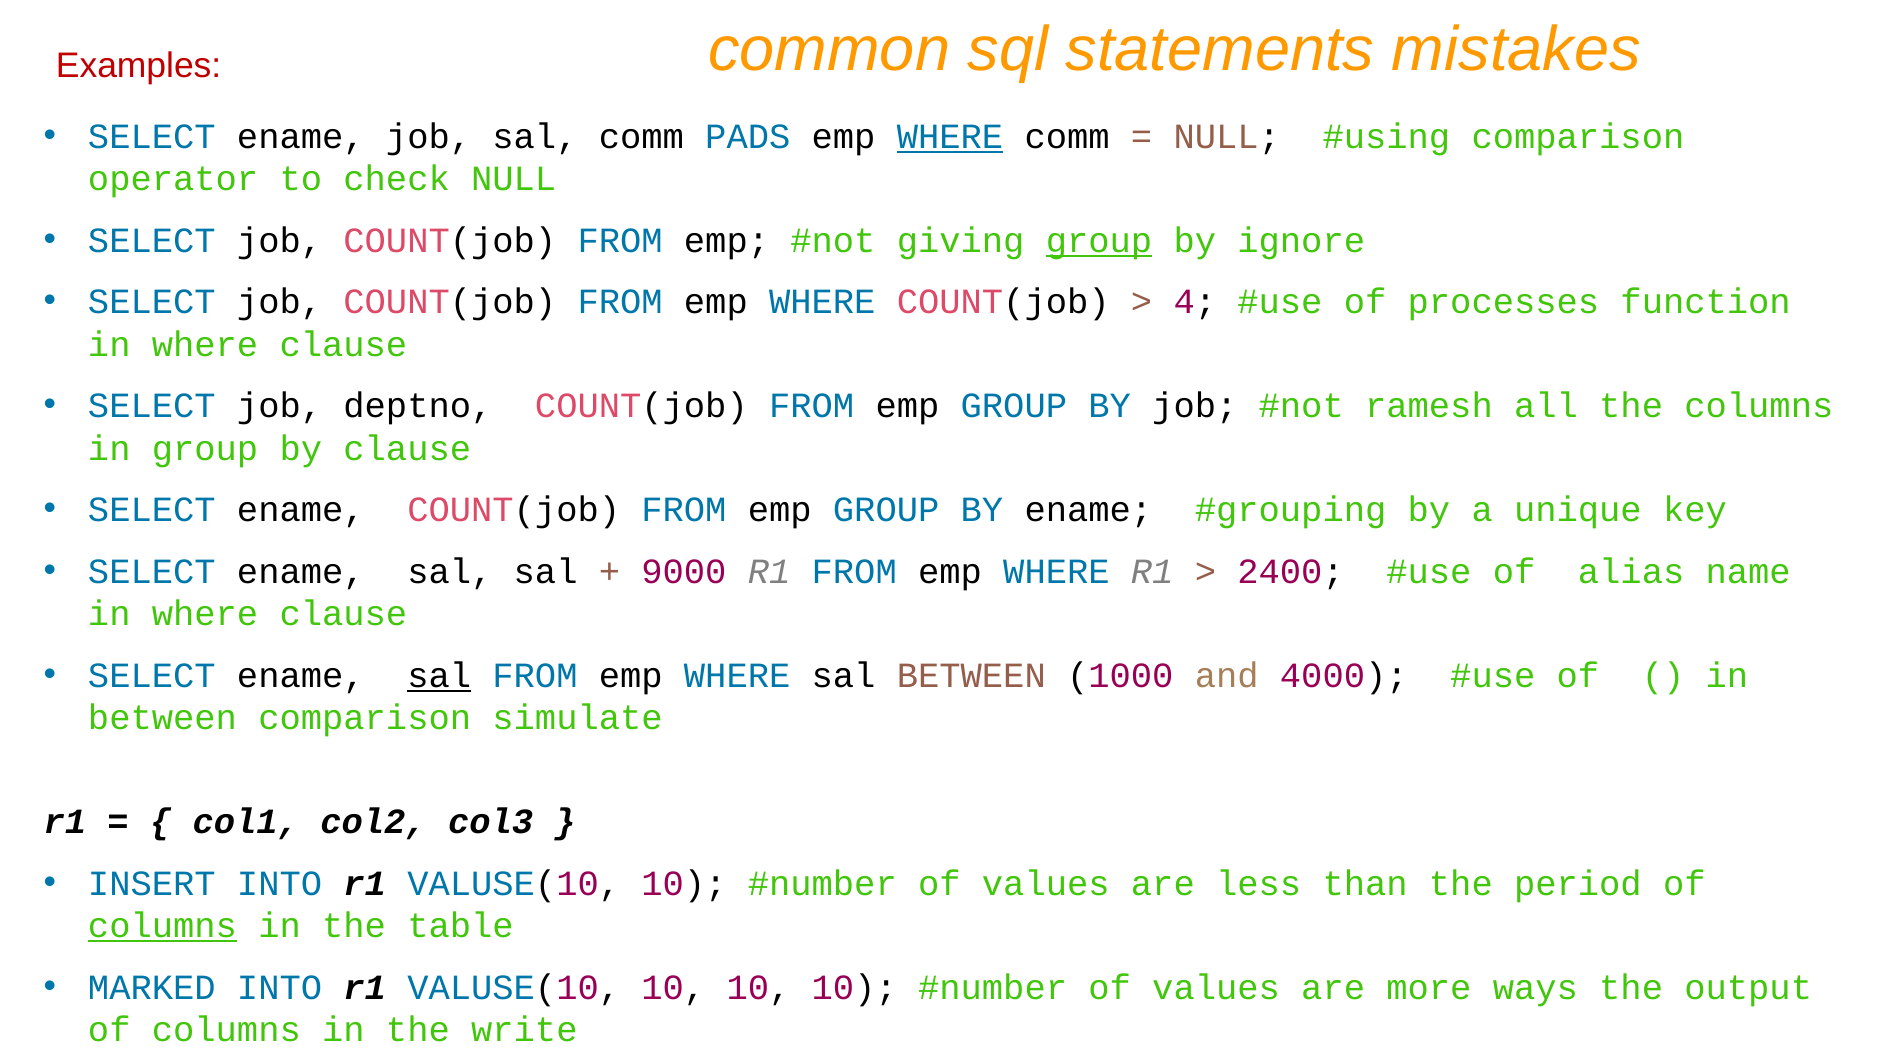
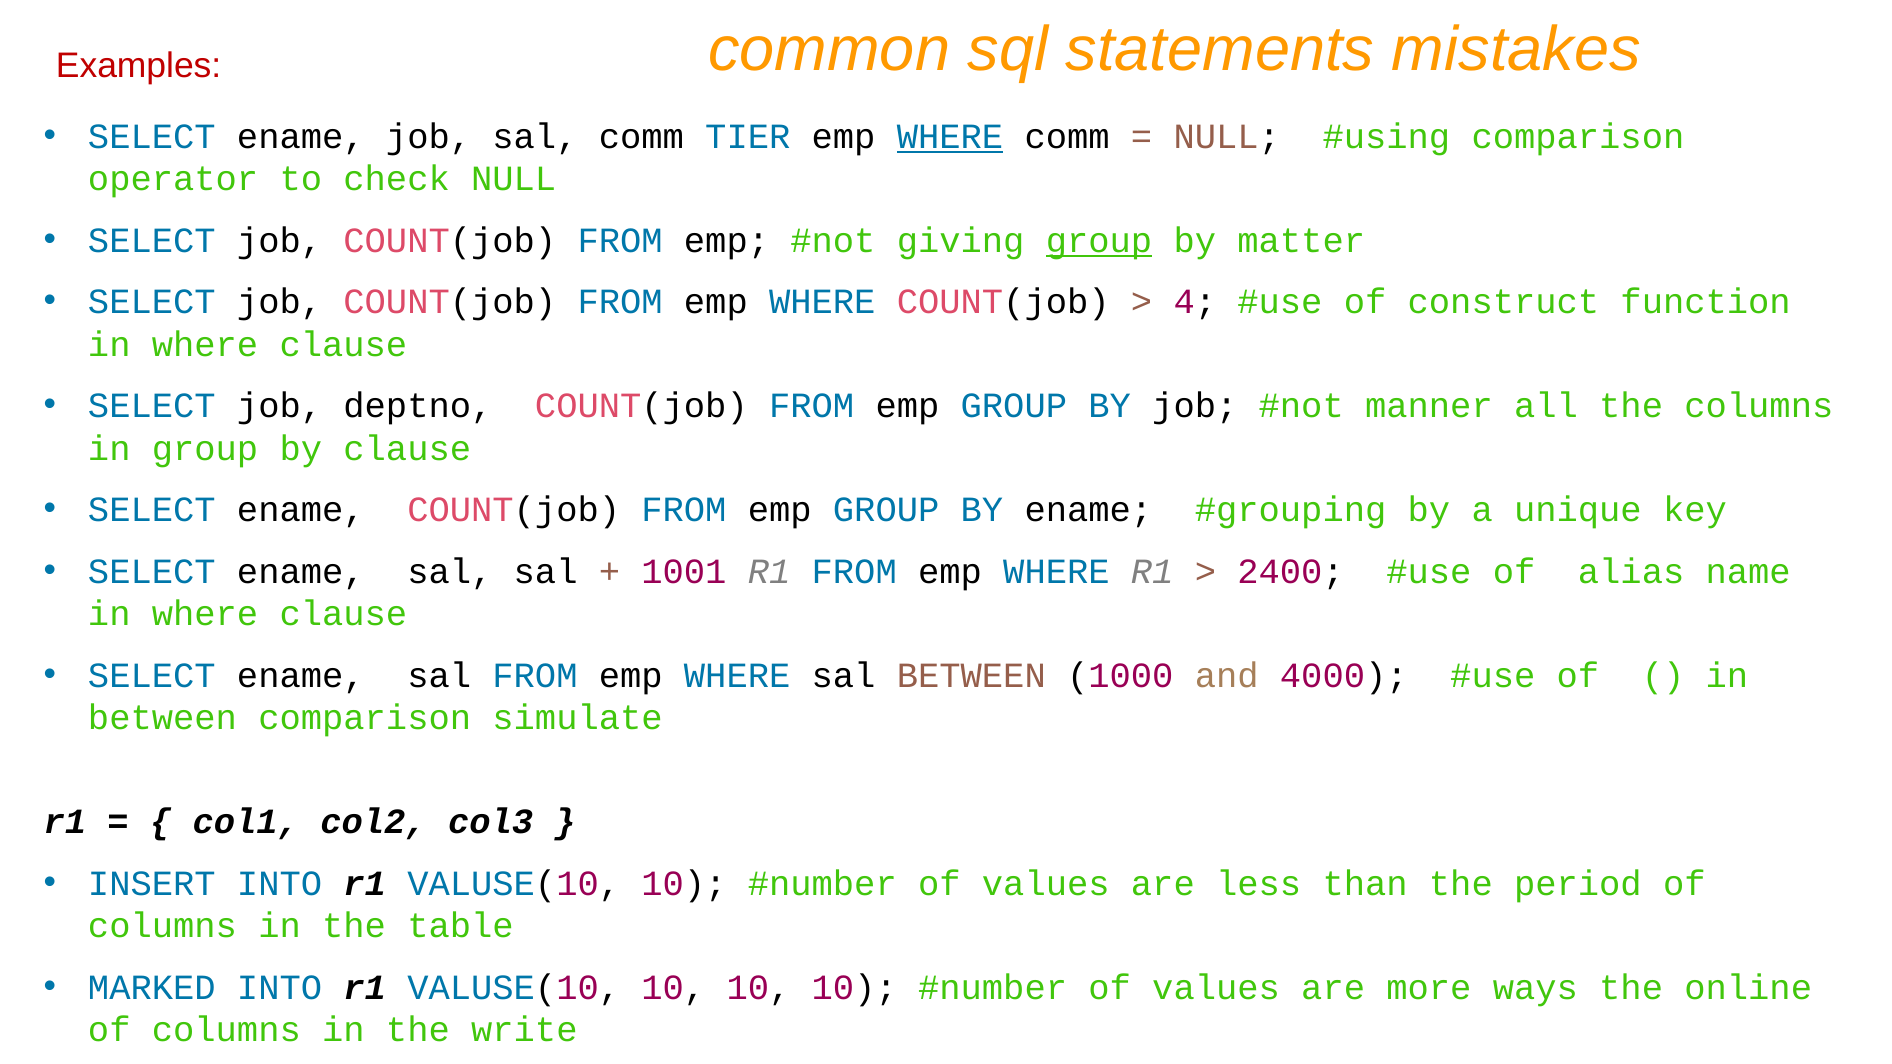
PADS: PADS -> TIER
ignore: ignore -> matter
processes: processes -> construct
ramesh: ramesh -> manner
9000: 9000 -> 1001
sal at (439, 676) underline: present -> none
columns at (162, 926) underline: present -> none
output: output -> online
